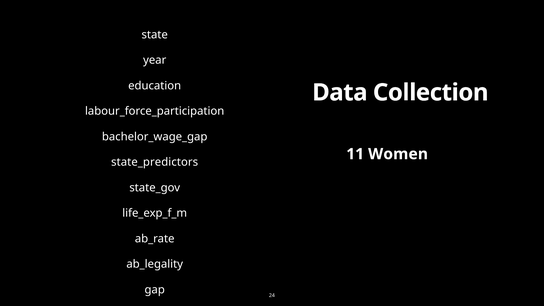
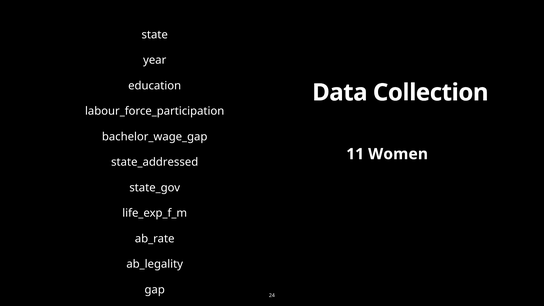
state_predictors: state_predictors -> state_addressed
